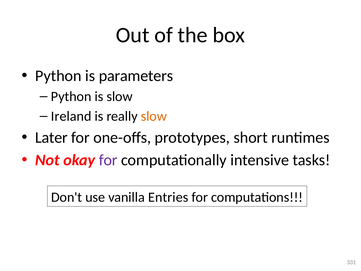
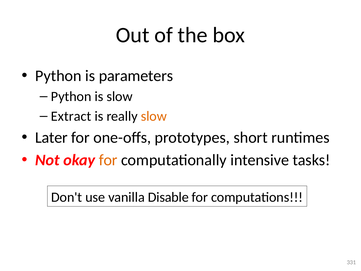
Ireland: Ireland -> Extract
for at (108, 160) colour: purple -> orange
Entries: Entries -> Disable
